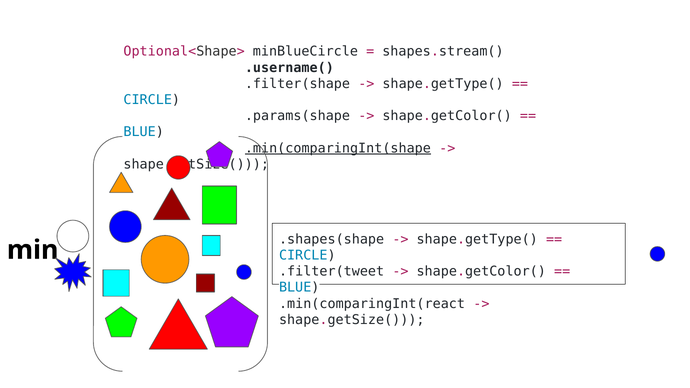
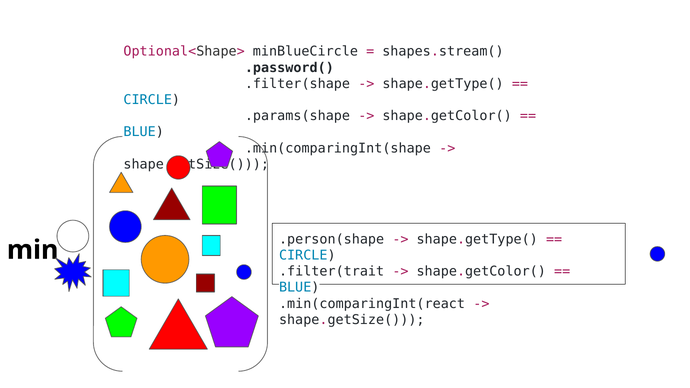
.username(: .username( -> .password(
.min(comparingInt(shape underline: present -> none
.shapes(shape: .shapes(shape -> .person(shape
.filter(tweet: .filter(tweet -> .filter(trait
